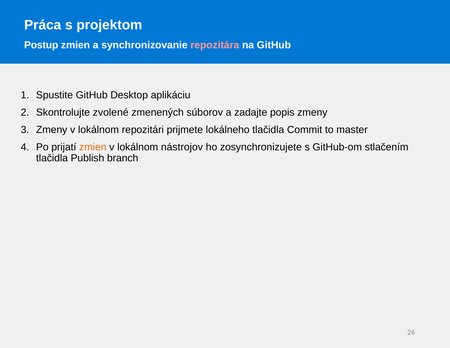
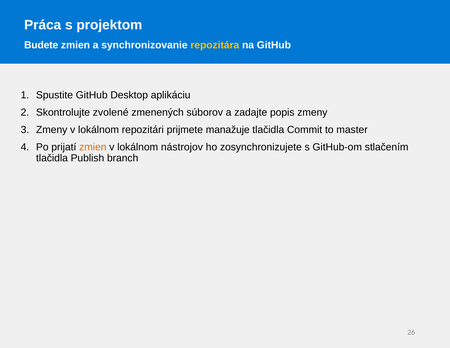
Postup: Postup -> Budete
repozitára colour: pink -> yellow
lokálneho: lokálneho -> manažuje
